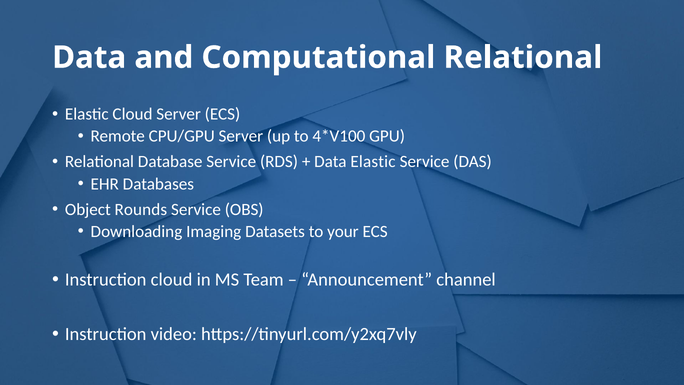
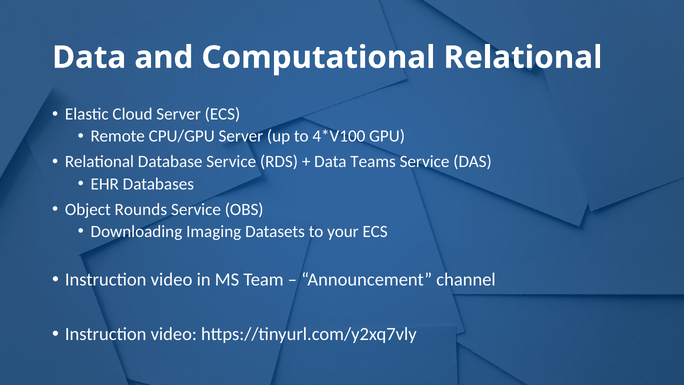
Data Elastic: Elastic -> Teams
cloud at (172, 280): cloud -> video
